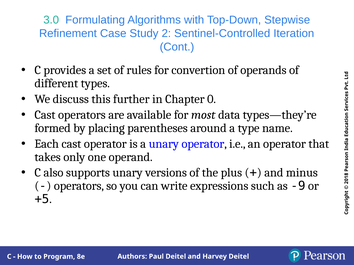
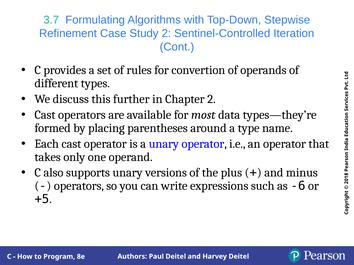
3.0: 3.0 -> 3.7
Chapter 0: 0 -> 2
-9: -9 -> -6
